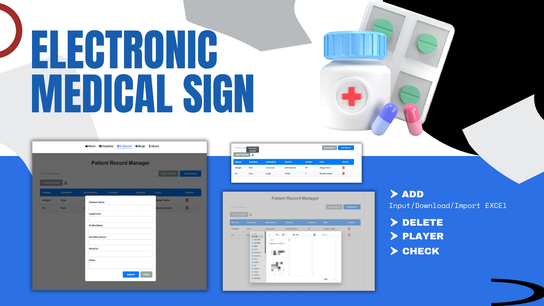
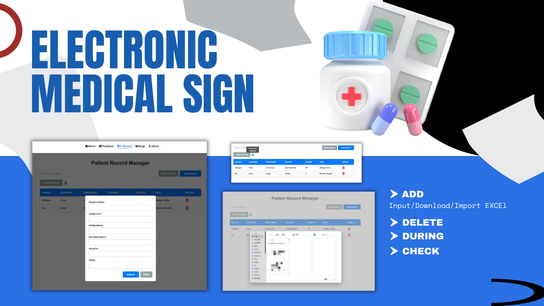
PLAYER: PLAYER -> DURING
